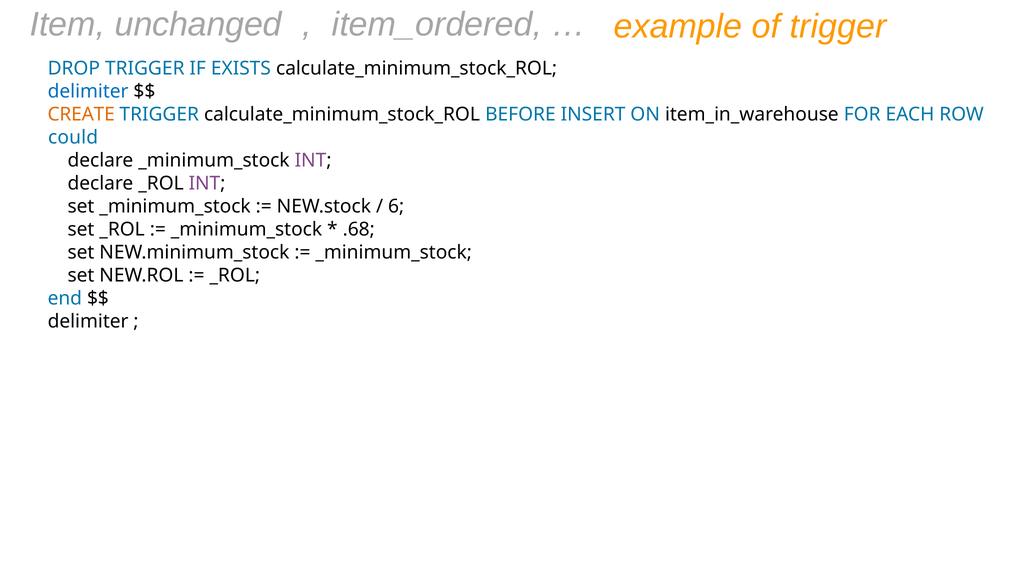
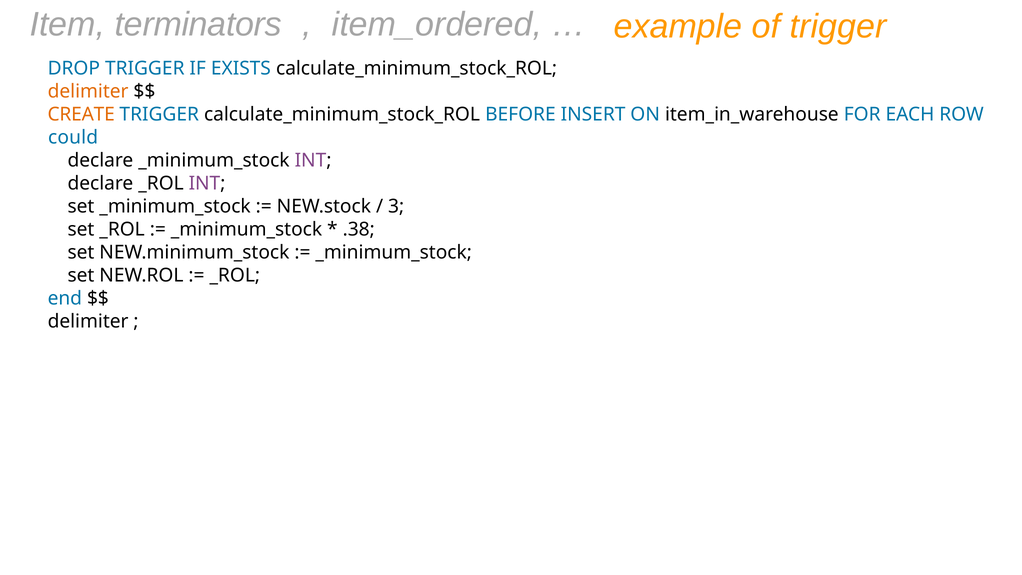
unchanged: unchanged -> terminators
delimiter at (88, 91) colour: blue -> orange
6: 6 -> 3
.68: .68 -> .38
